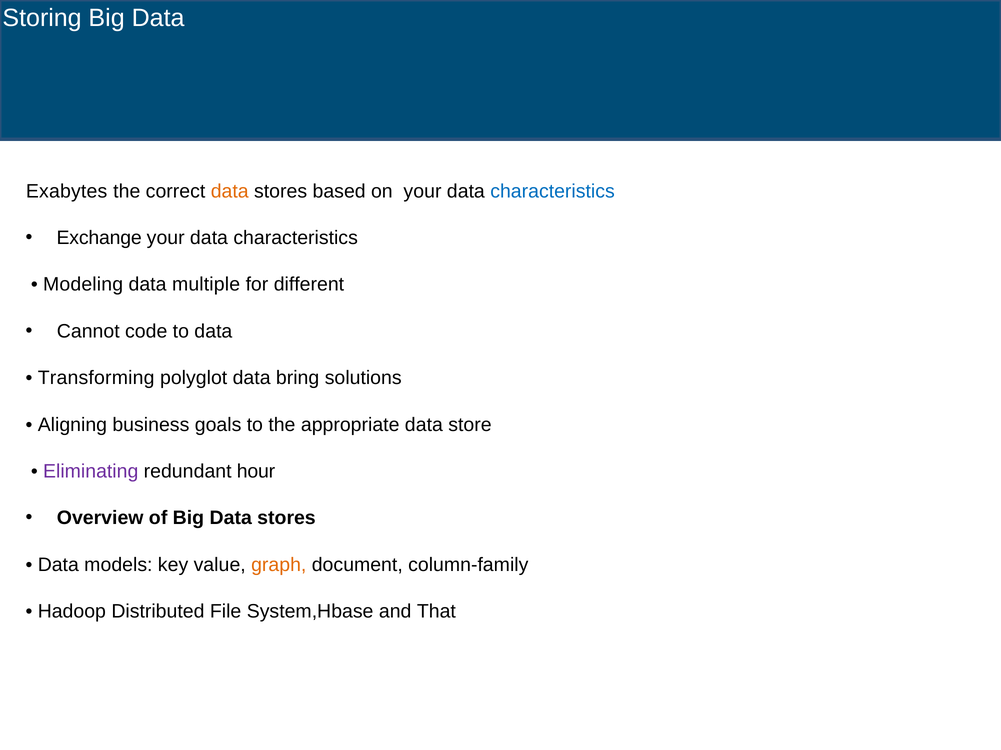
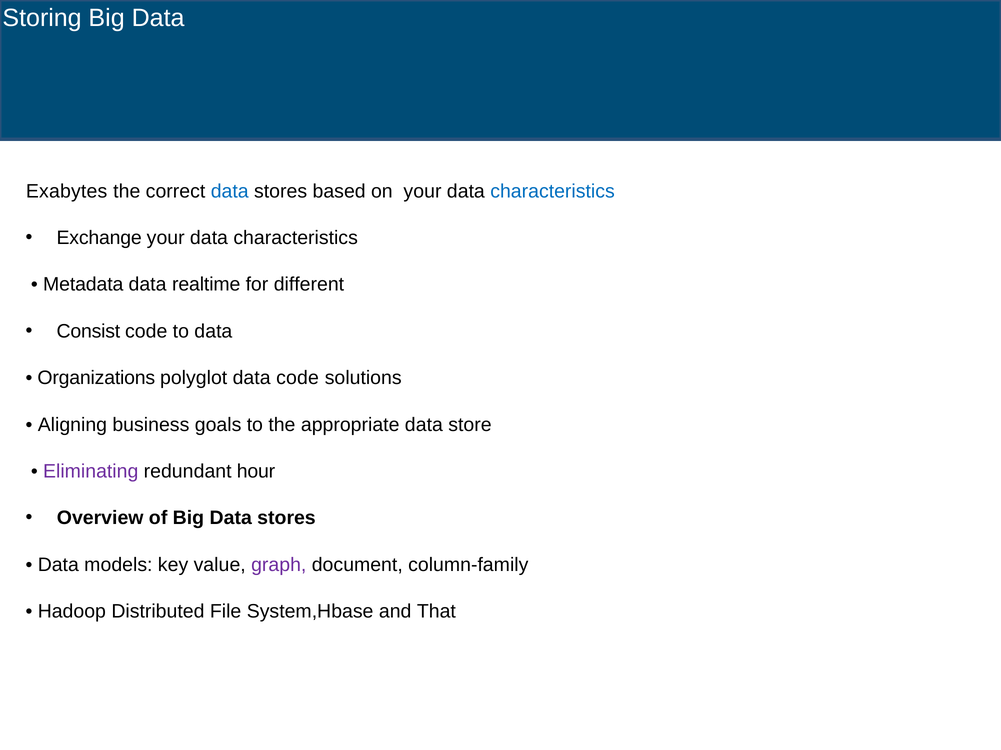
data at (230, 191) colour: orange -> blue
Modeling: Modeling -> Metadata
multiple: multiple -> realtime
Cannot: Cannot -> Consist
Transforming: Transforming -> Organizations
data bring: bring -> code
graph colour: orange -> purple
